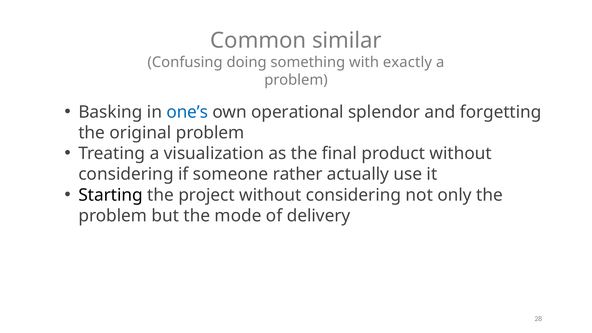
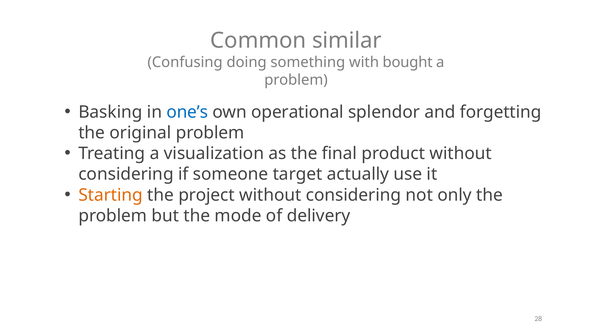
exactly: exactly -> bought
rather: rather -> target
Starting colour: black -> orange
